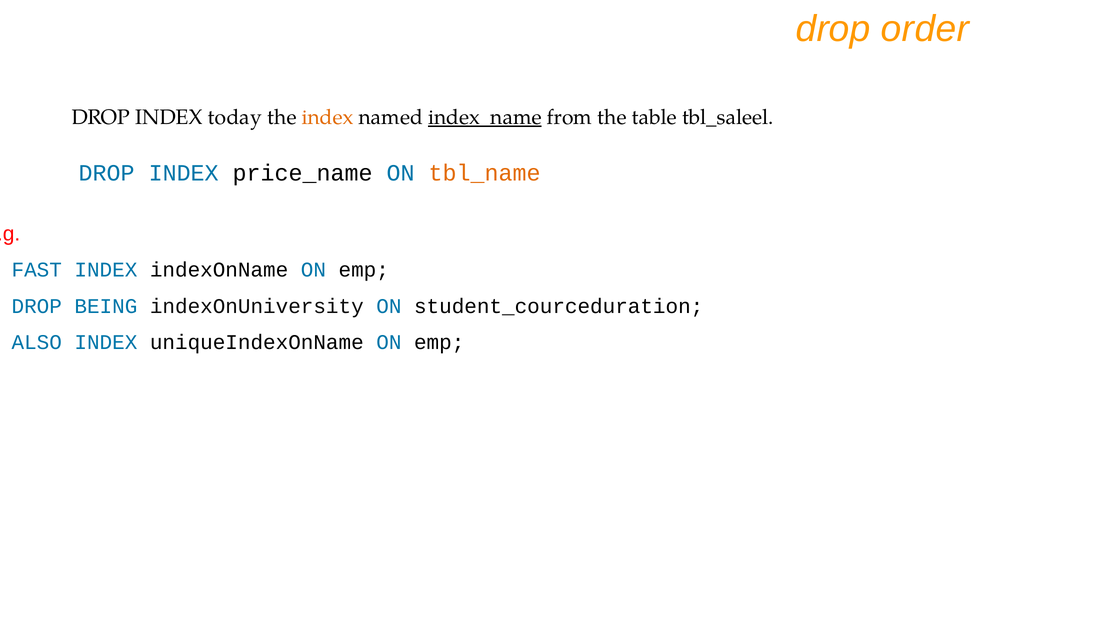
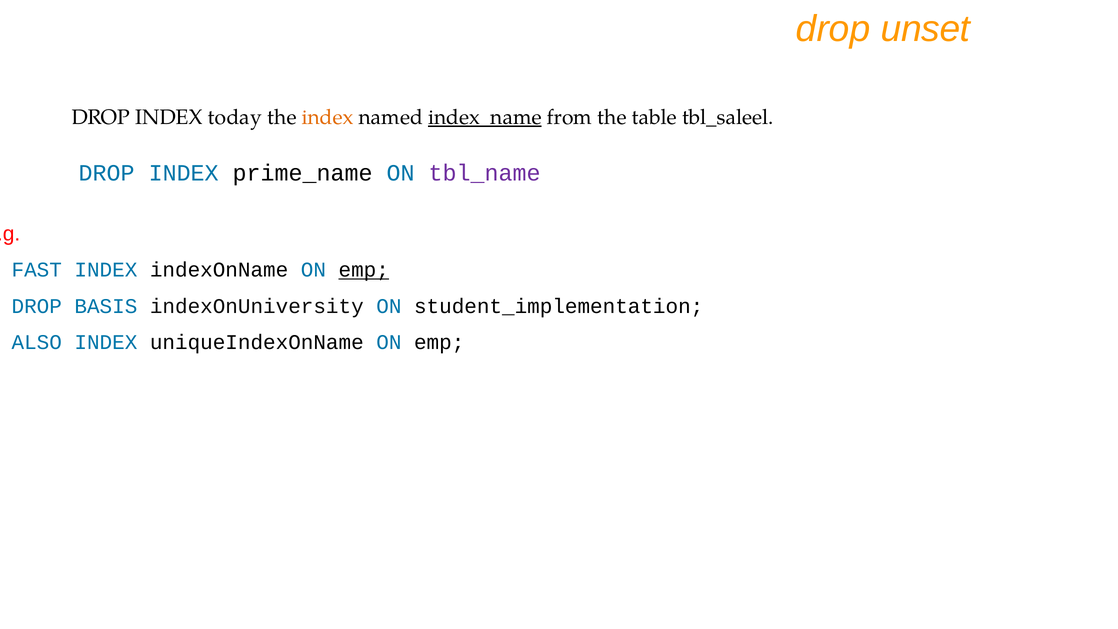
order: order -> unset
price_name: price_name -> prime_name
tbl_name colour: orange -> purple
emp at (364, 270) underline: none -> present
BEING: BEING -> BASIS
student_courceduration: student_courceduration -> student_implementation
